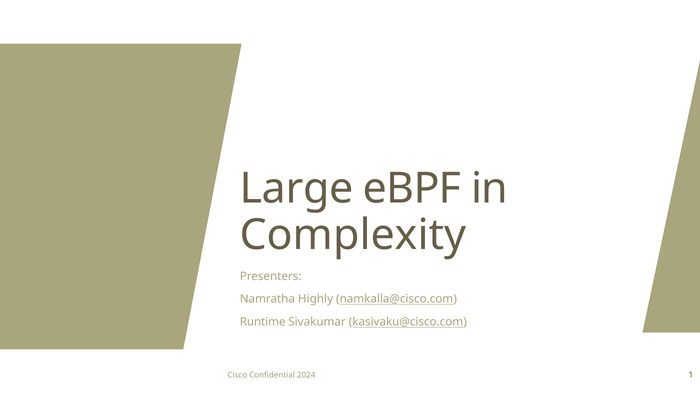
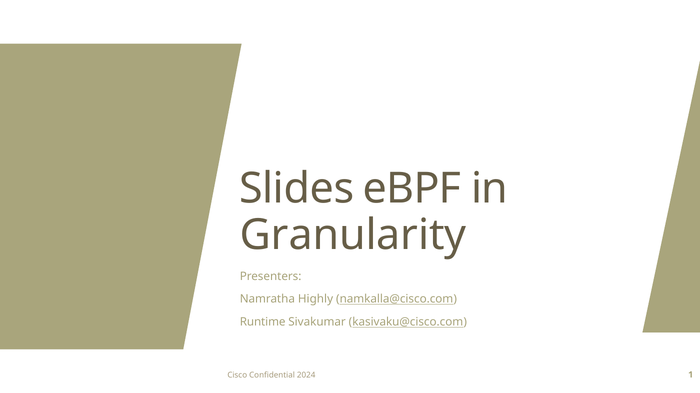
Large: Large -> Slides
Complexity: Complexity -> Granularity
